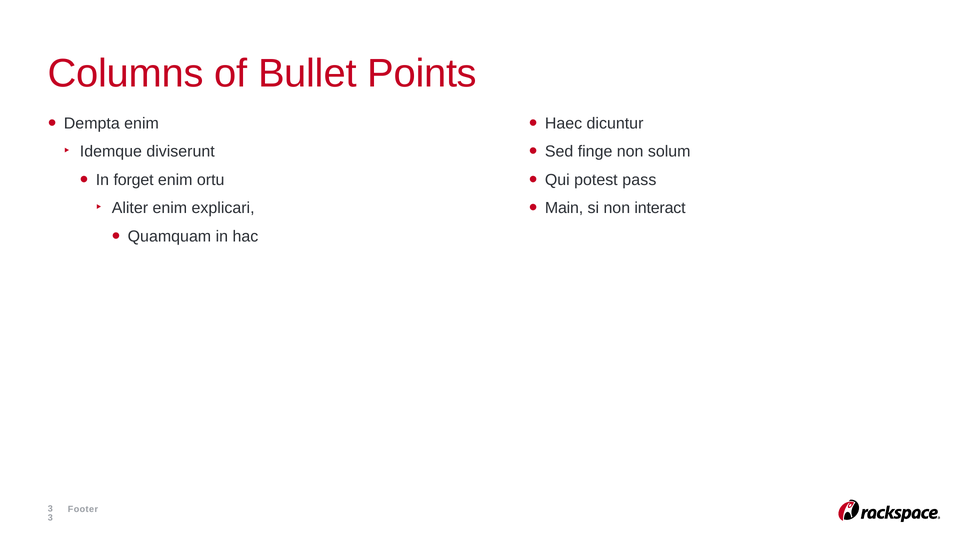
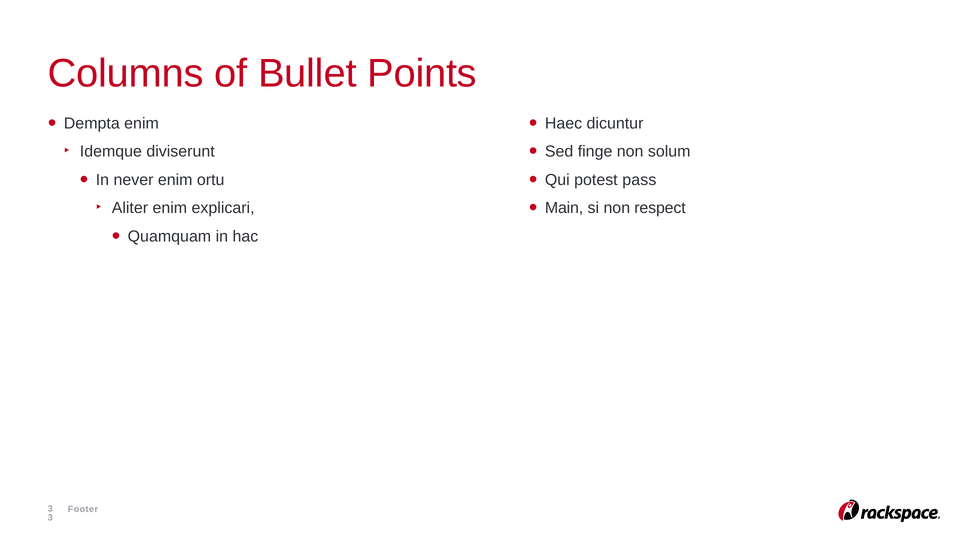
forget: forget -> never
interact: interact -> respect
